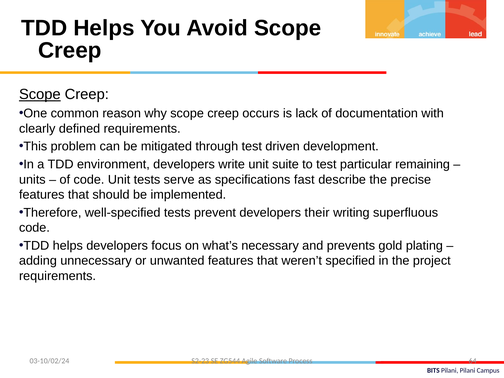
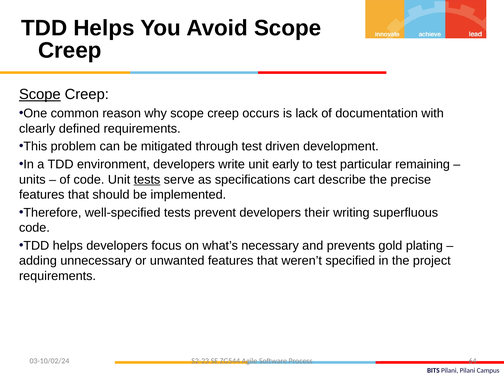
suite: suite -> early
tests at (147, 180) underline: none -> present
fast: fast -> cart
